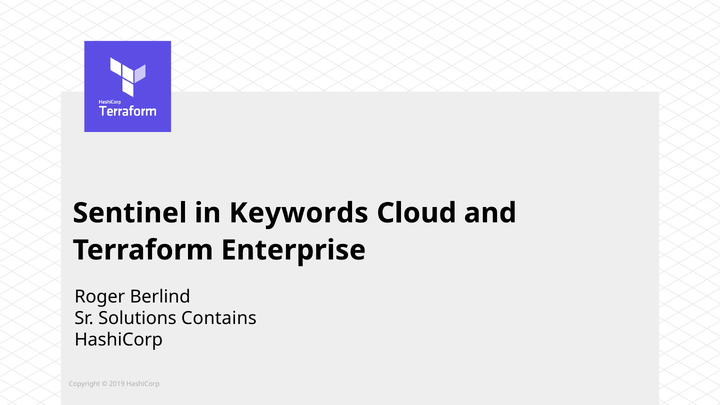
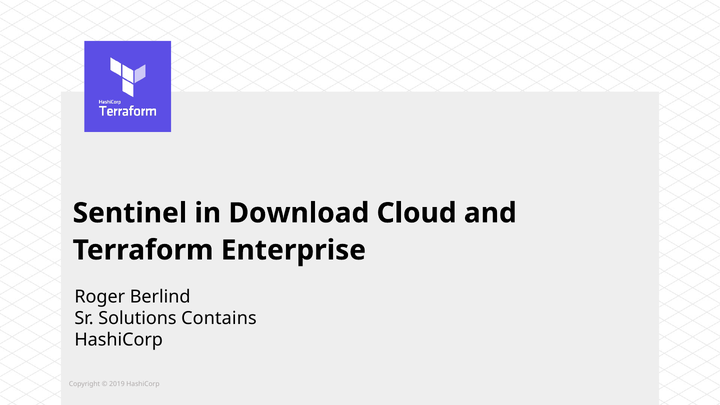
Keywords: Keywords -> Download
